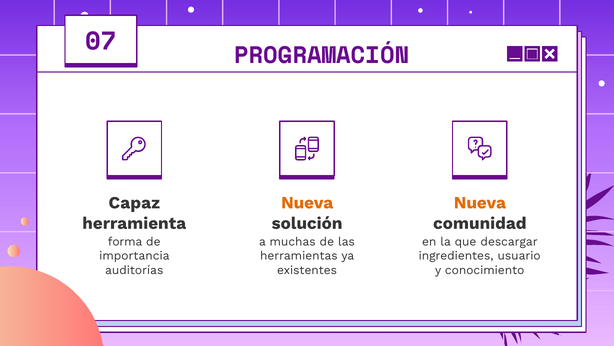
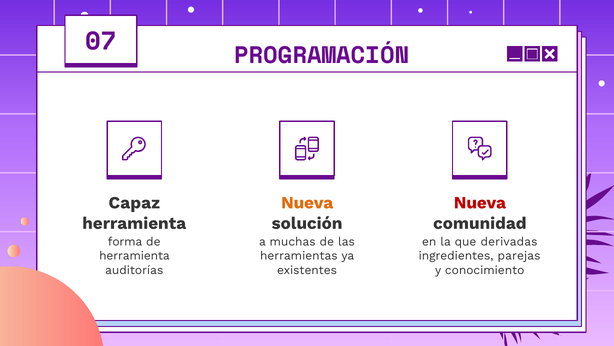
Nueva at (480, 202) colour: orange -> red
descargar: descargar -> derivadas
usuario: usuario -> parejas
importancia at (134, 256): importancia -> herramienta
